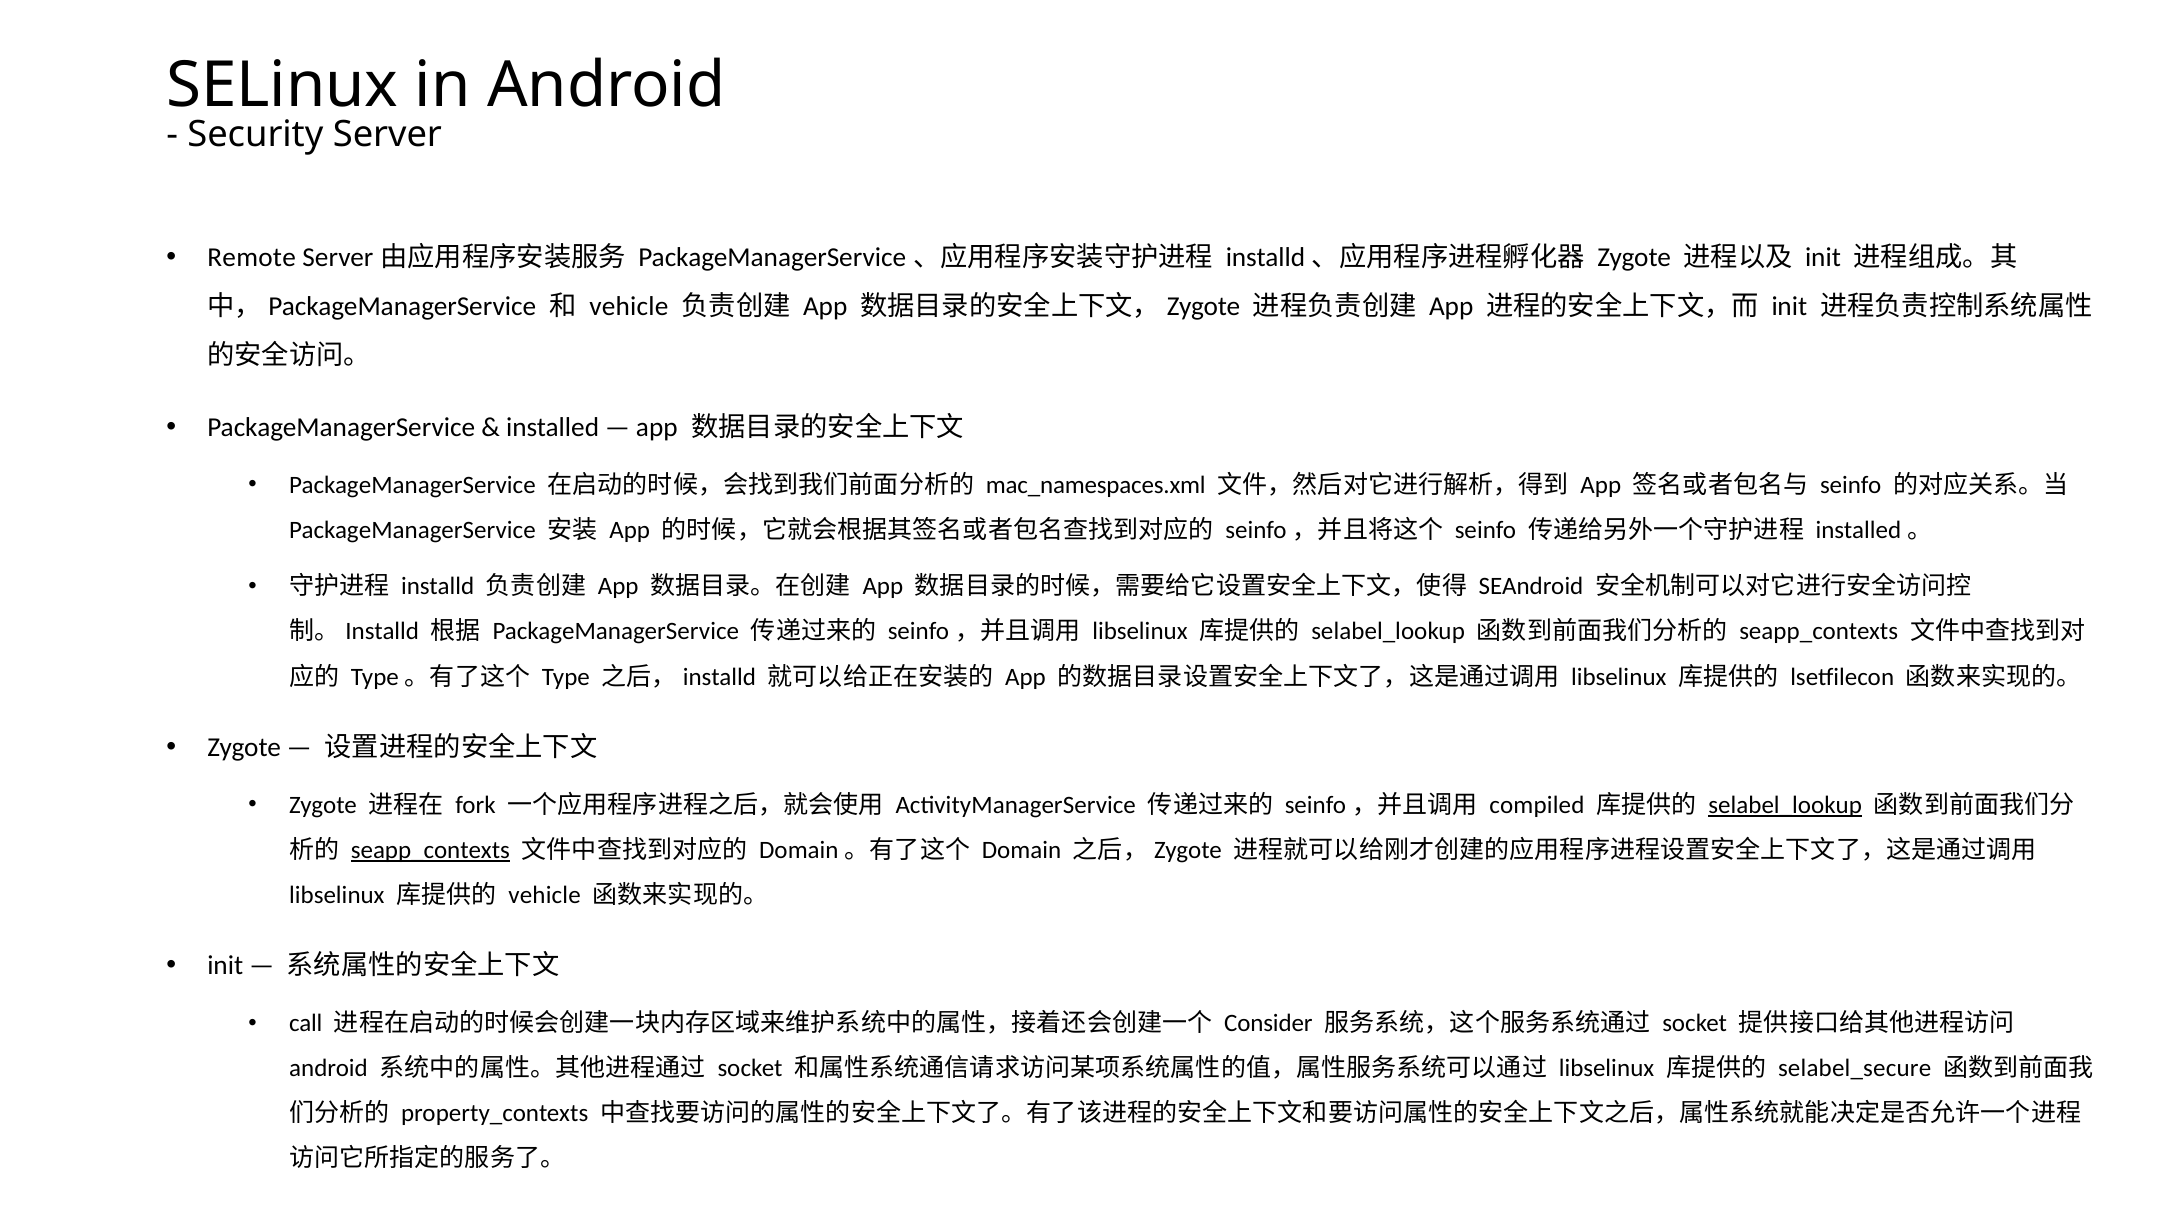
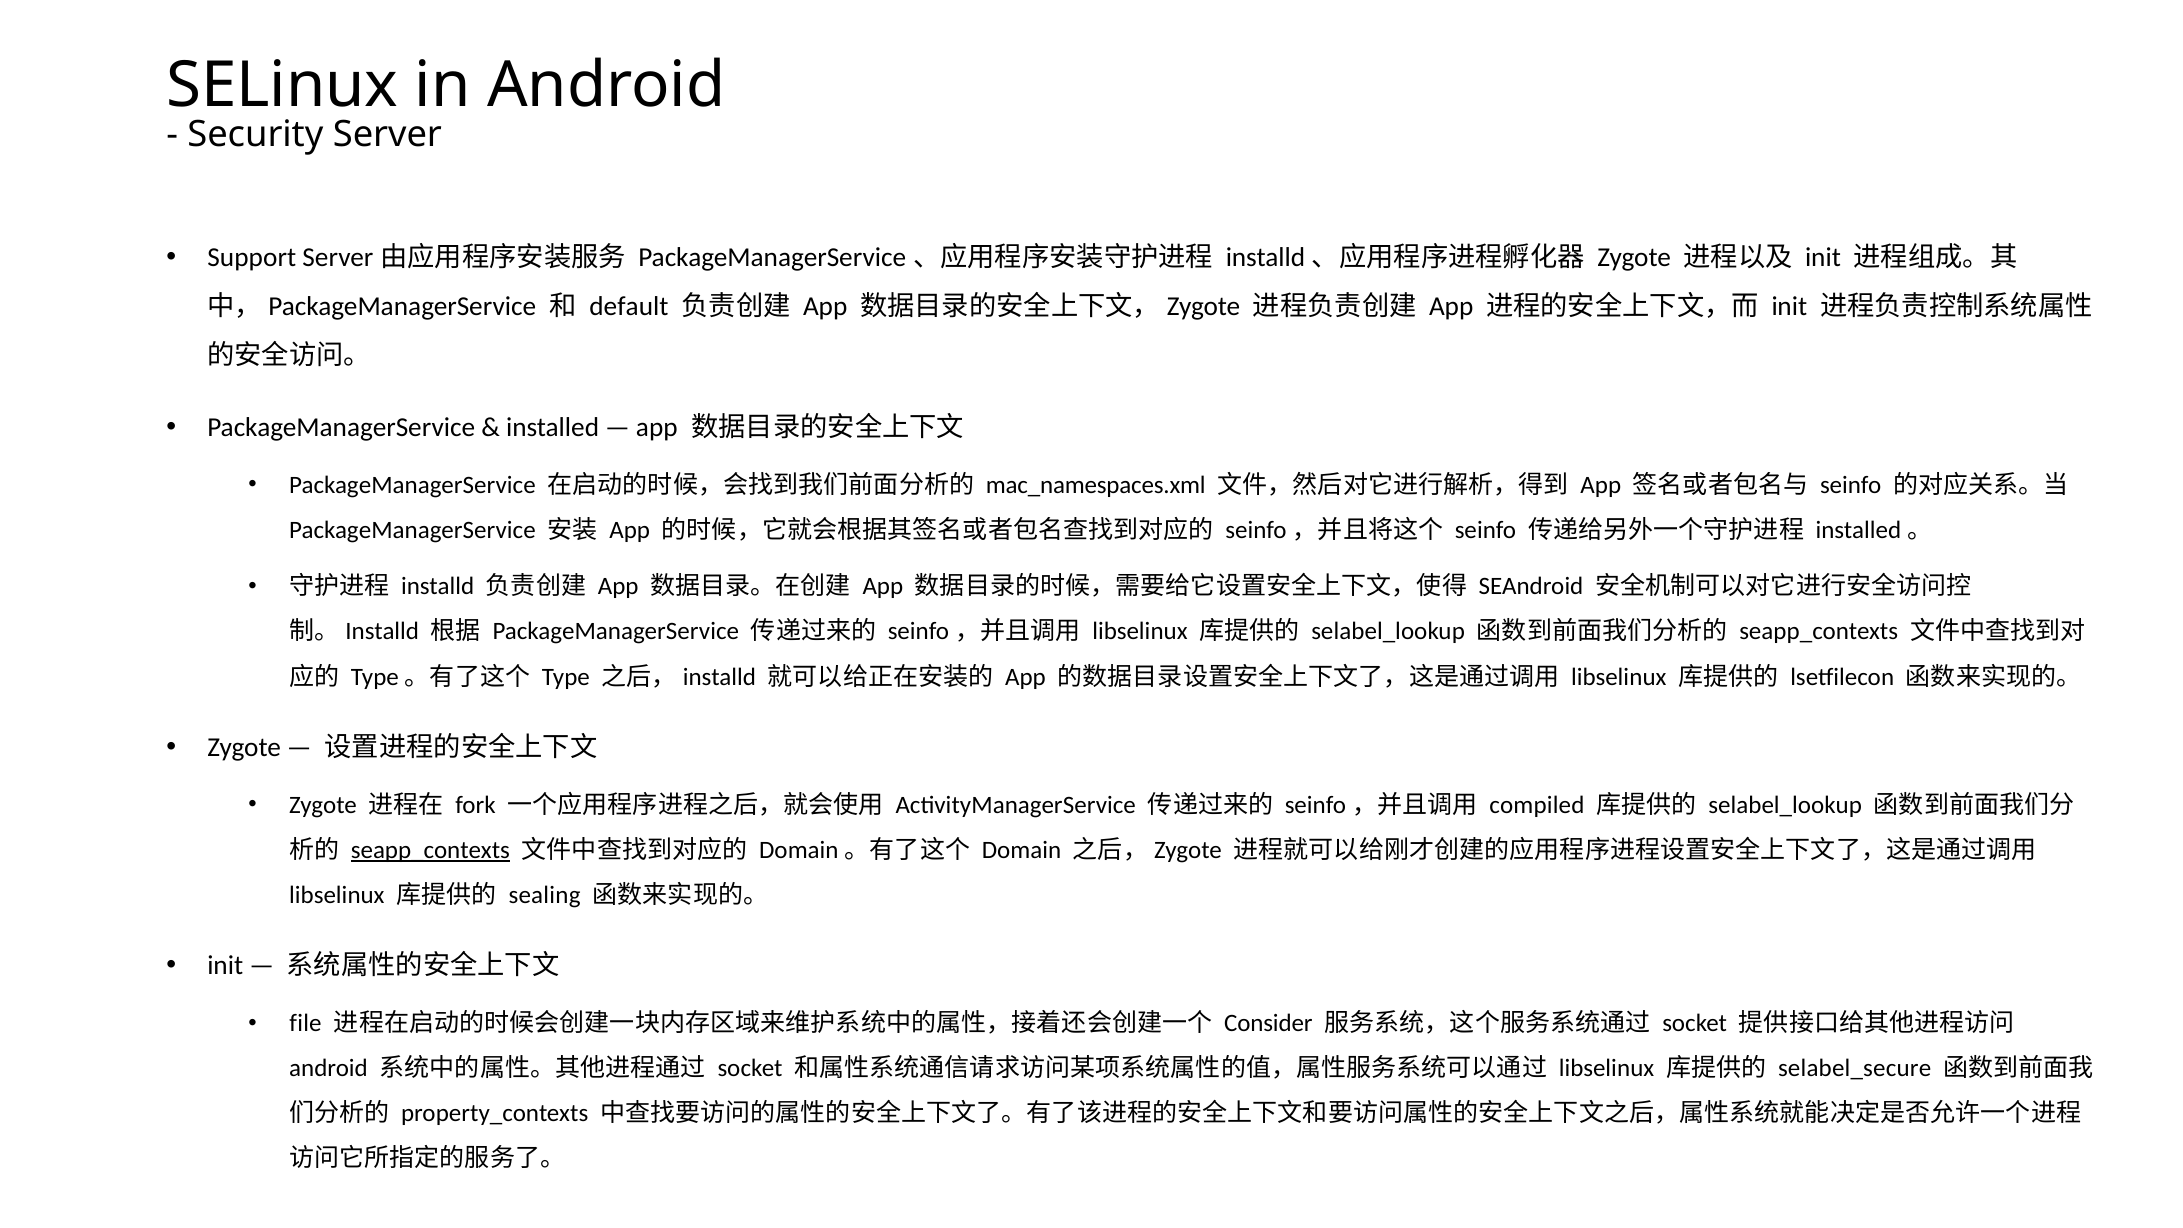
Remote: Remote -> Support
vehicle at (629, 307): vehicle -> default
selabel_lookup at (1785, 805) underline: present -> none
vehicle at (545, 895): vehicle -> sealing
call: call -> file
